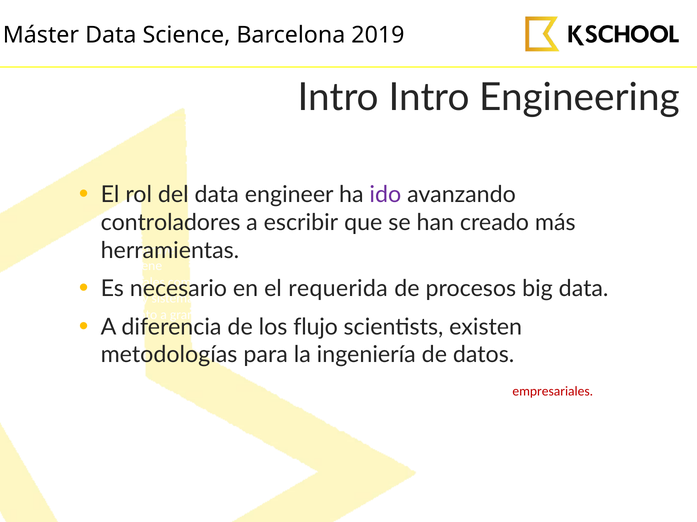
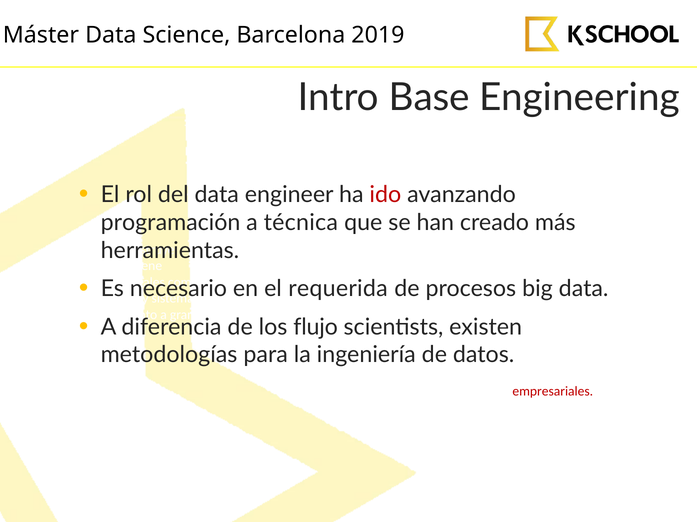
Intro Intro: Intro -> Base
ido colour: purple -> red
controladores: controladores -> programación
escribir: escribir -> técnica
